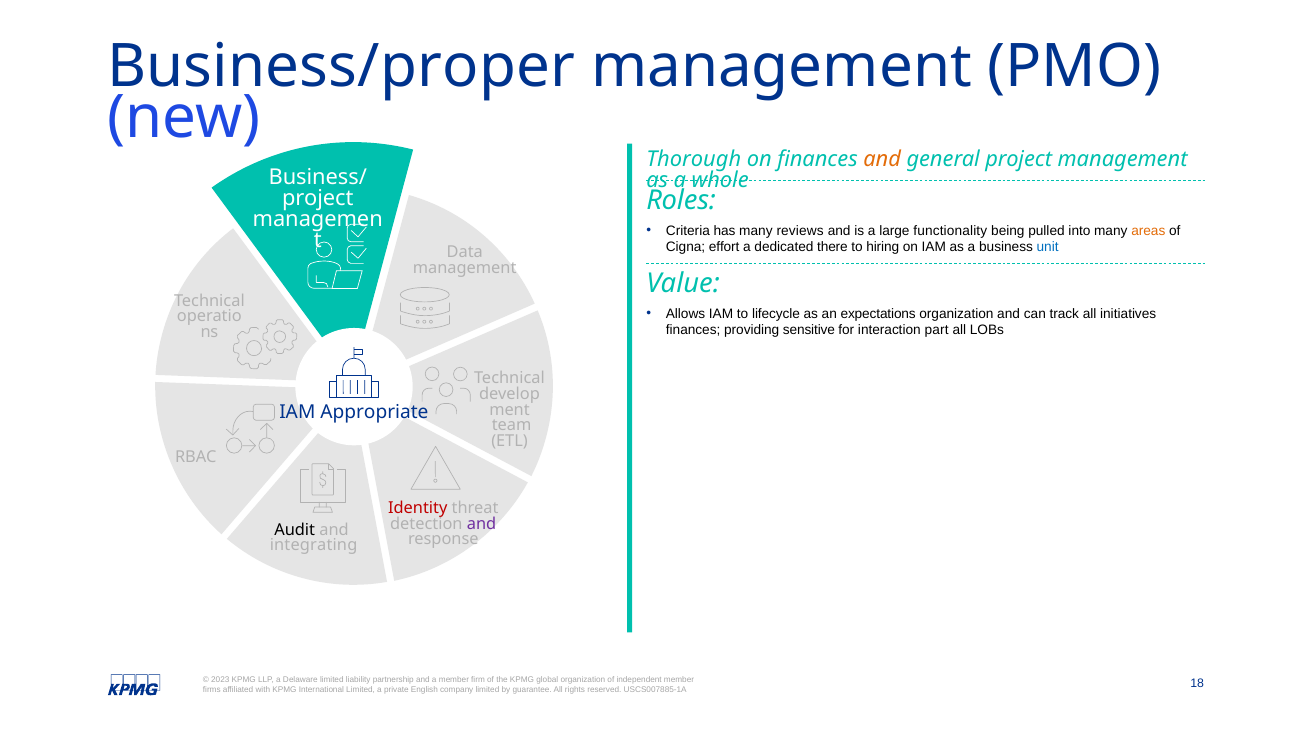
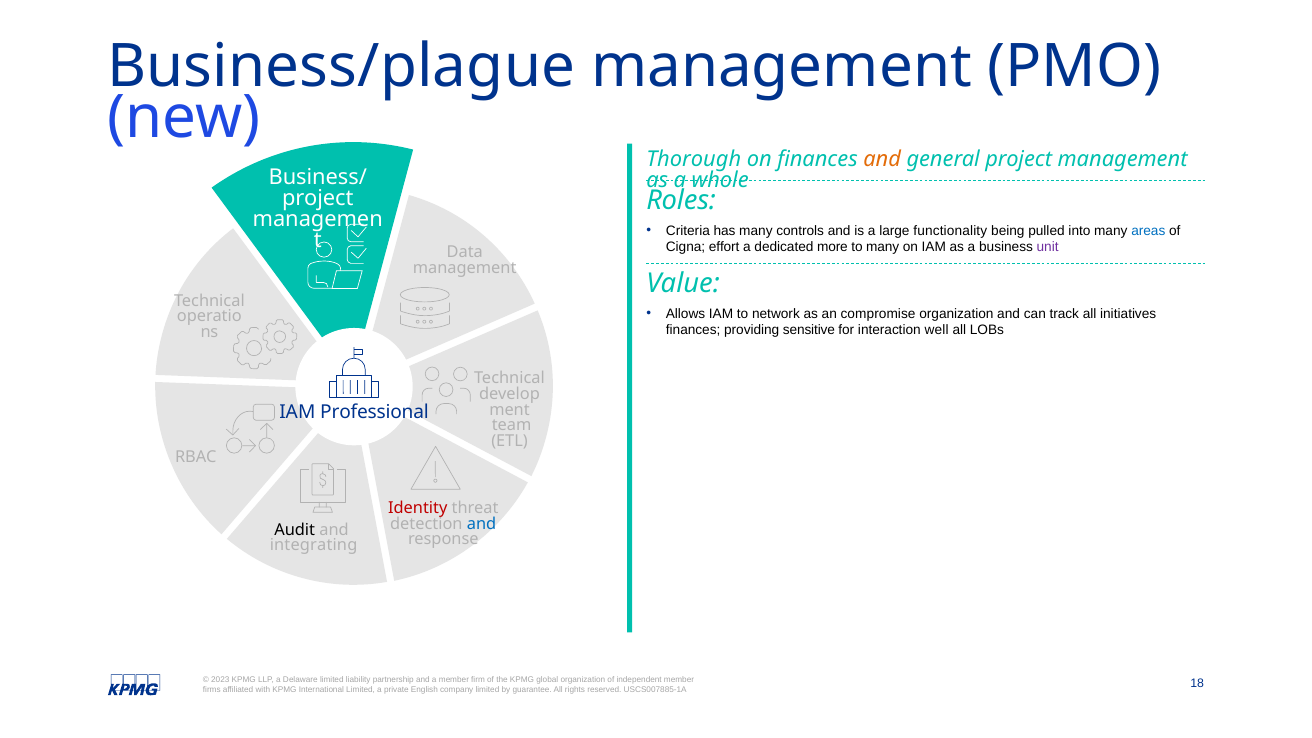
Business/proper: Business/proper -> Business/plague
reviews: reviews -> controls
areas colour: orange -> blue
there: there -> more
to hiring: hiring -> many
unit colour: blue -> purple
lifecycle: lifecycle -> network
expectations: expectations -> compromise
part: part -> well
Appropriate: Appropriate -> Professional
and at (482, 524) colour: purple -> blue
